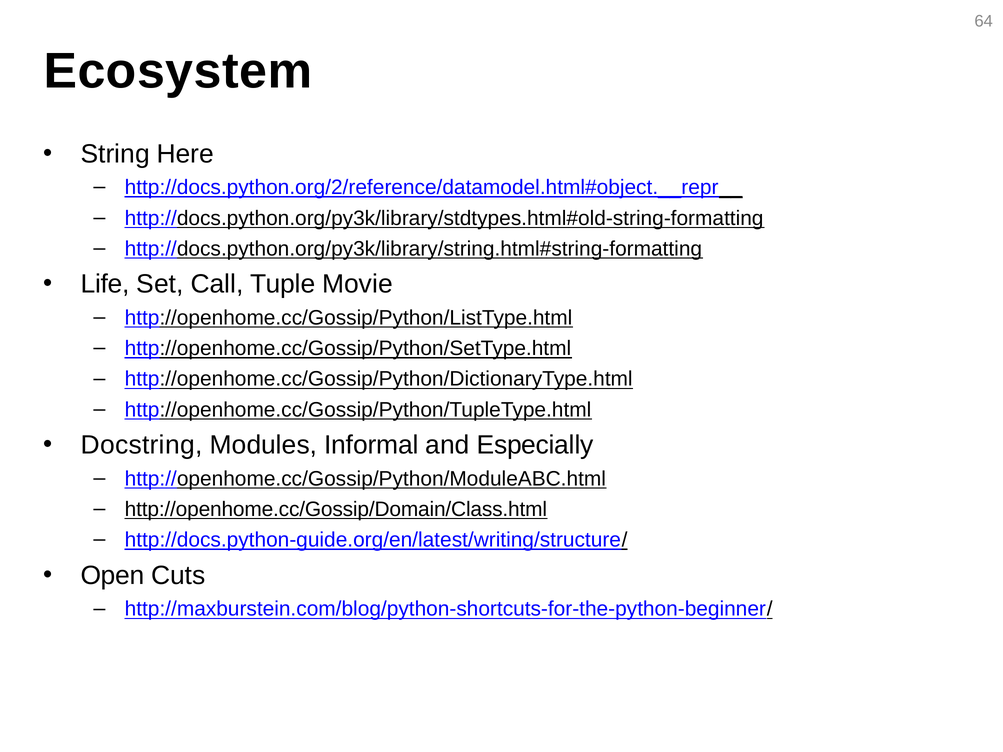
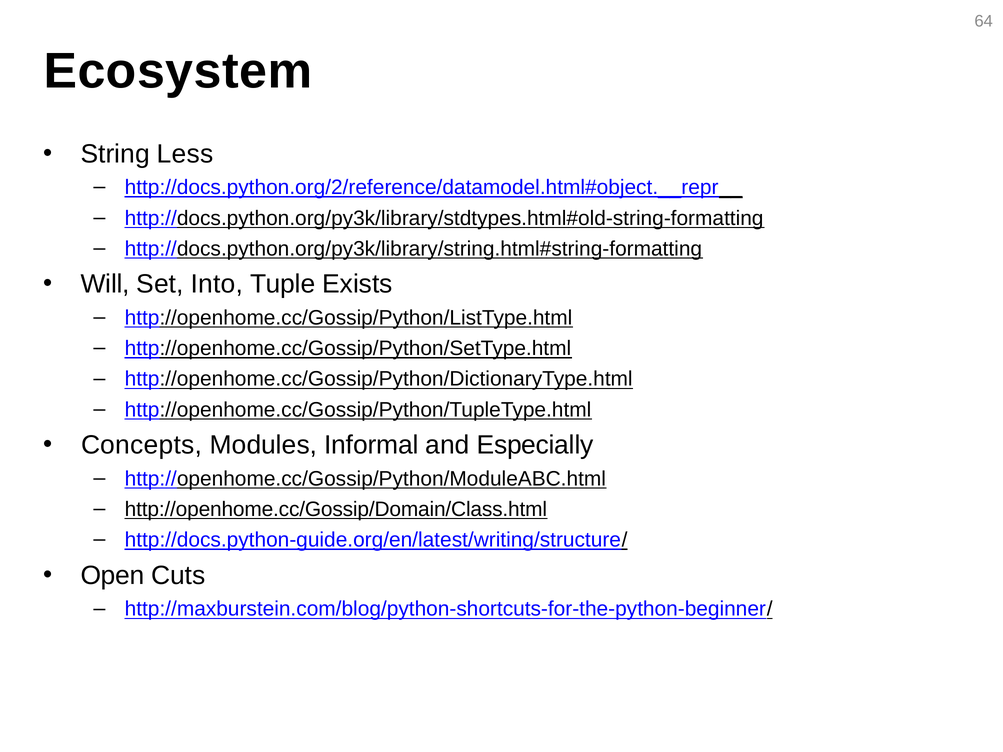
Here: Here -> Less
Life: Life -> Will
Call: Call -> Into
Movie: Movie -> Exists
Docstring: Docstring -> Concepts
